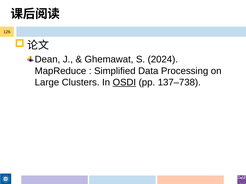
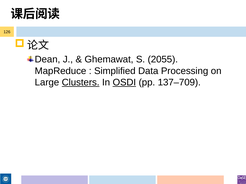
2024: 2024 -> 2055
Clusters underline: none -> present
137–738: 137–738 -> 137–709
